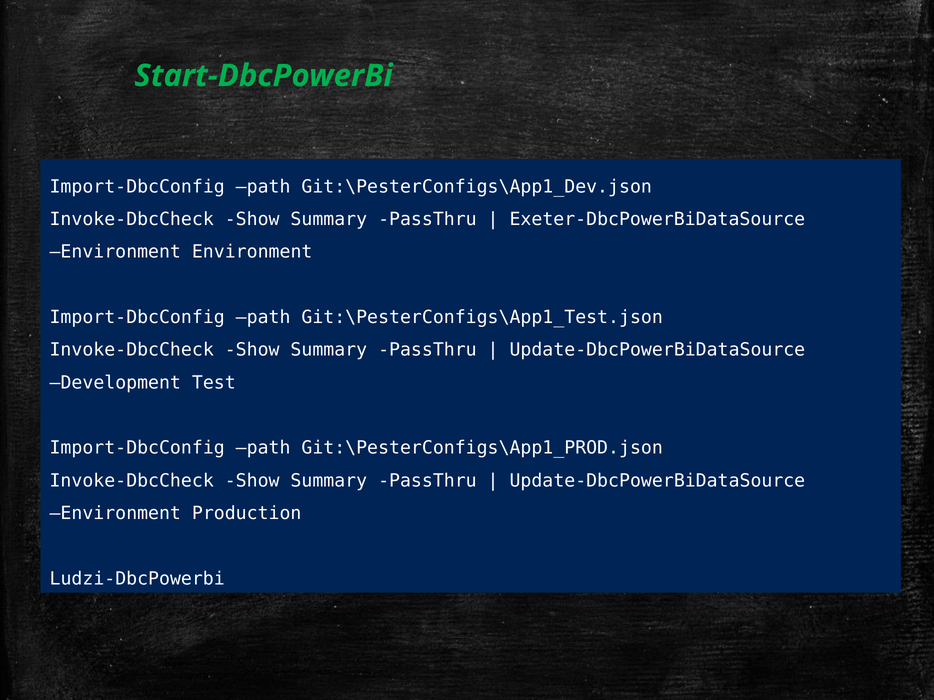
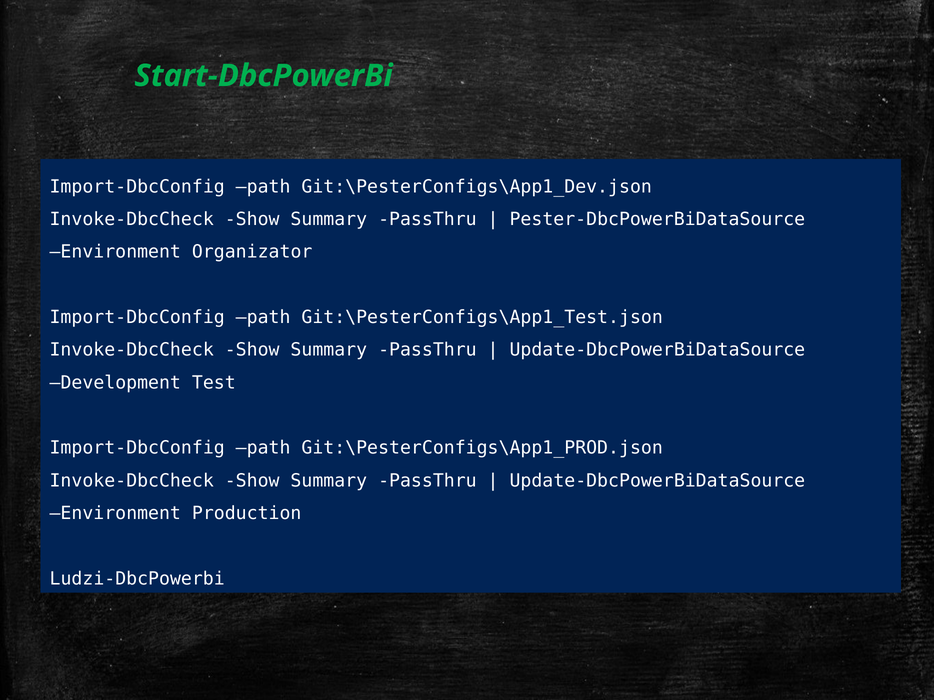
Exeter-DbcPowerBiDataSource: Exeter-DbcPowerBiDataSource -> Pester-DbcPowerBiDataSource
Environment Environment: Environment -> Organizator
